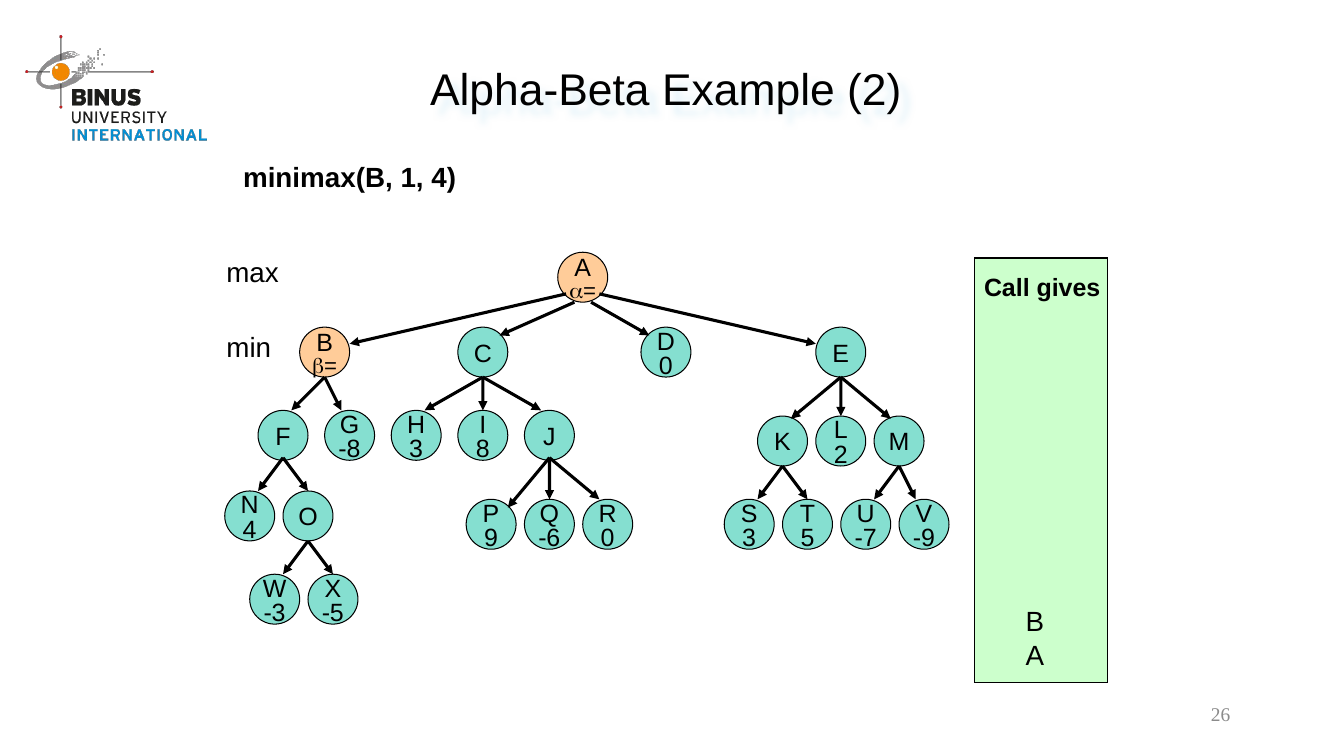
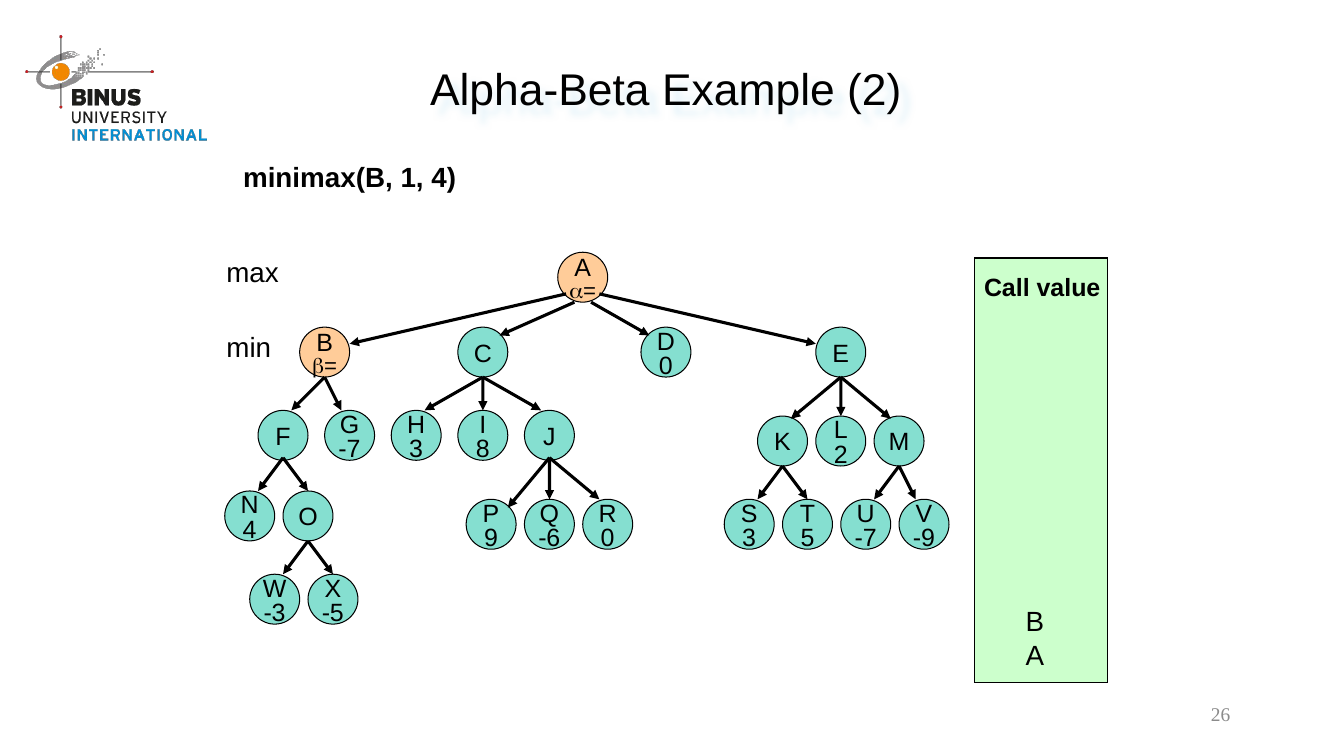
gives: gives -> value
-8 at (350, 449): -8 -> -7
